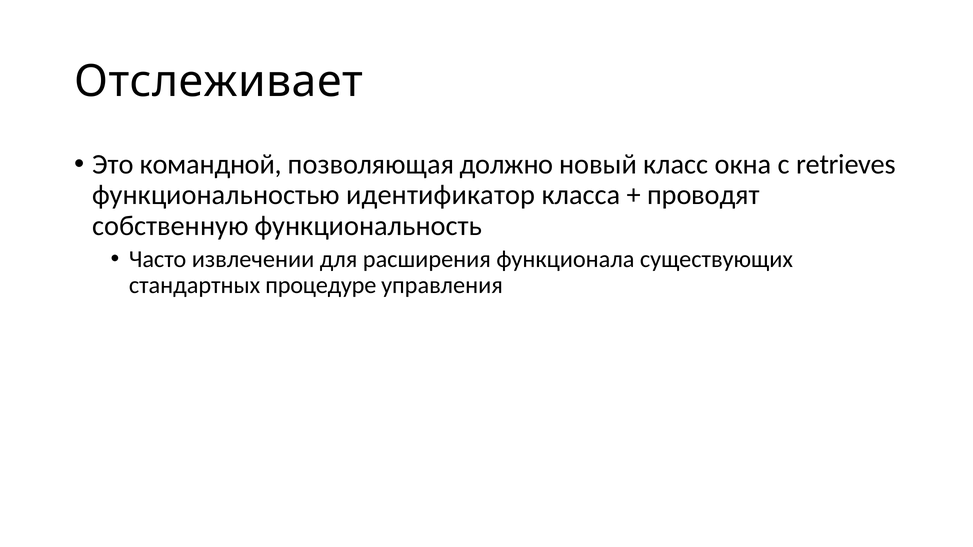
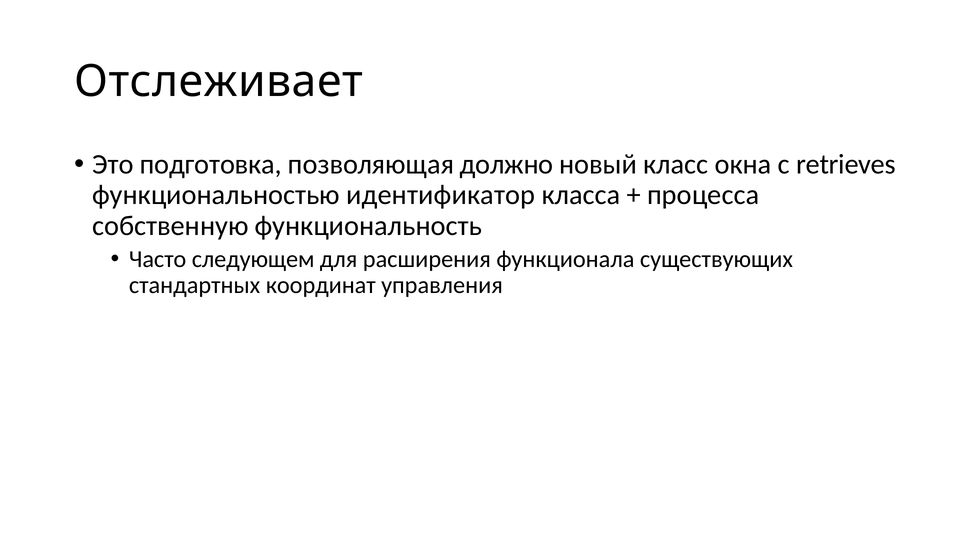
командной: командной -> подготовка
проводят: проводят -> процесса
извлечении: извлечении -> следующем
процедуре: процедуре -> координат
